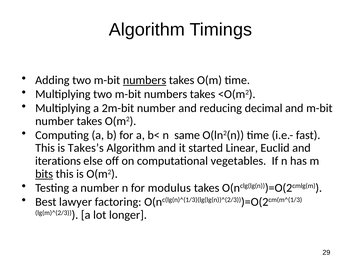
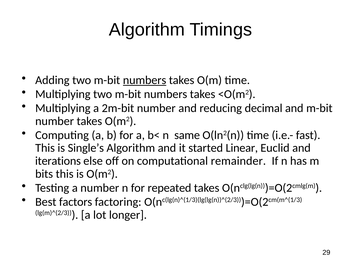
Takes’s: Takes’s -> Single’s
vegetables: vegetables -> remainder
bits underline: present -> none
modulus: modulus -> repeated
lawyer: lawyer -> factors
